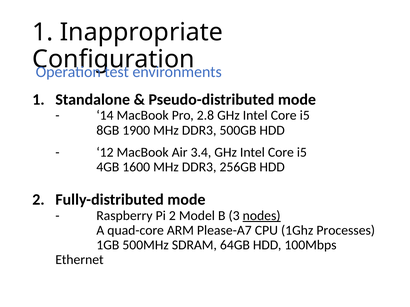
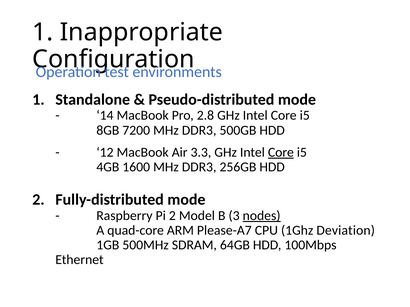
1900: 1900 -> 7200
3.4: 3.4 -> 3.3
Core at (281, 153) underline: none -> present
Processes: Processes -> Deviation
